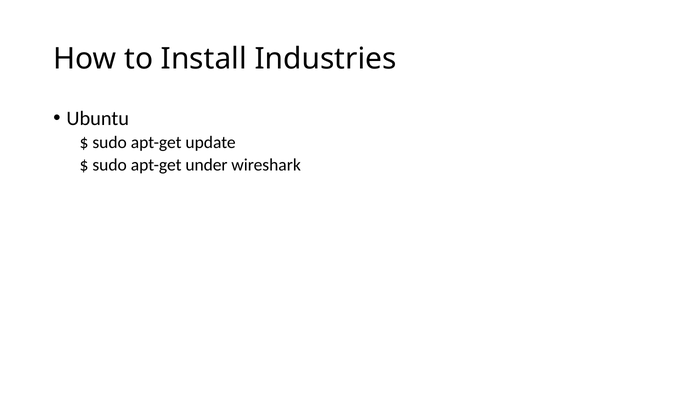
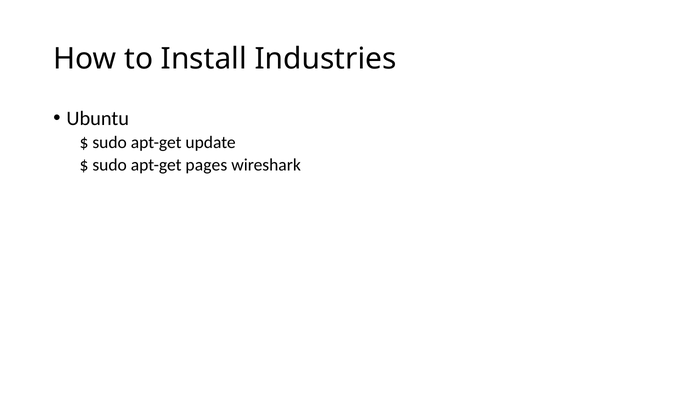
under: under -> pages
